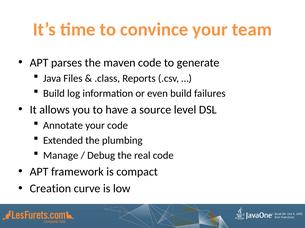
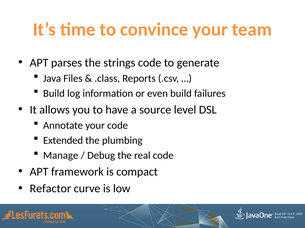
maven: maven -> strings
Creation: Creation -> Refactor
